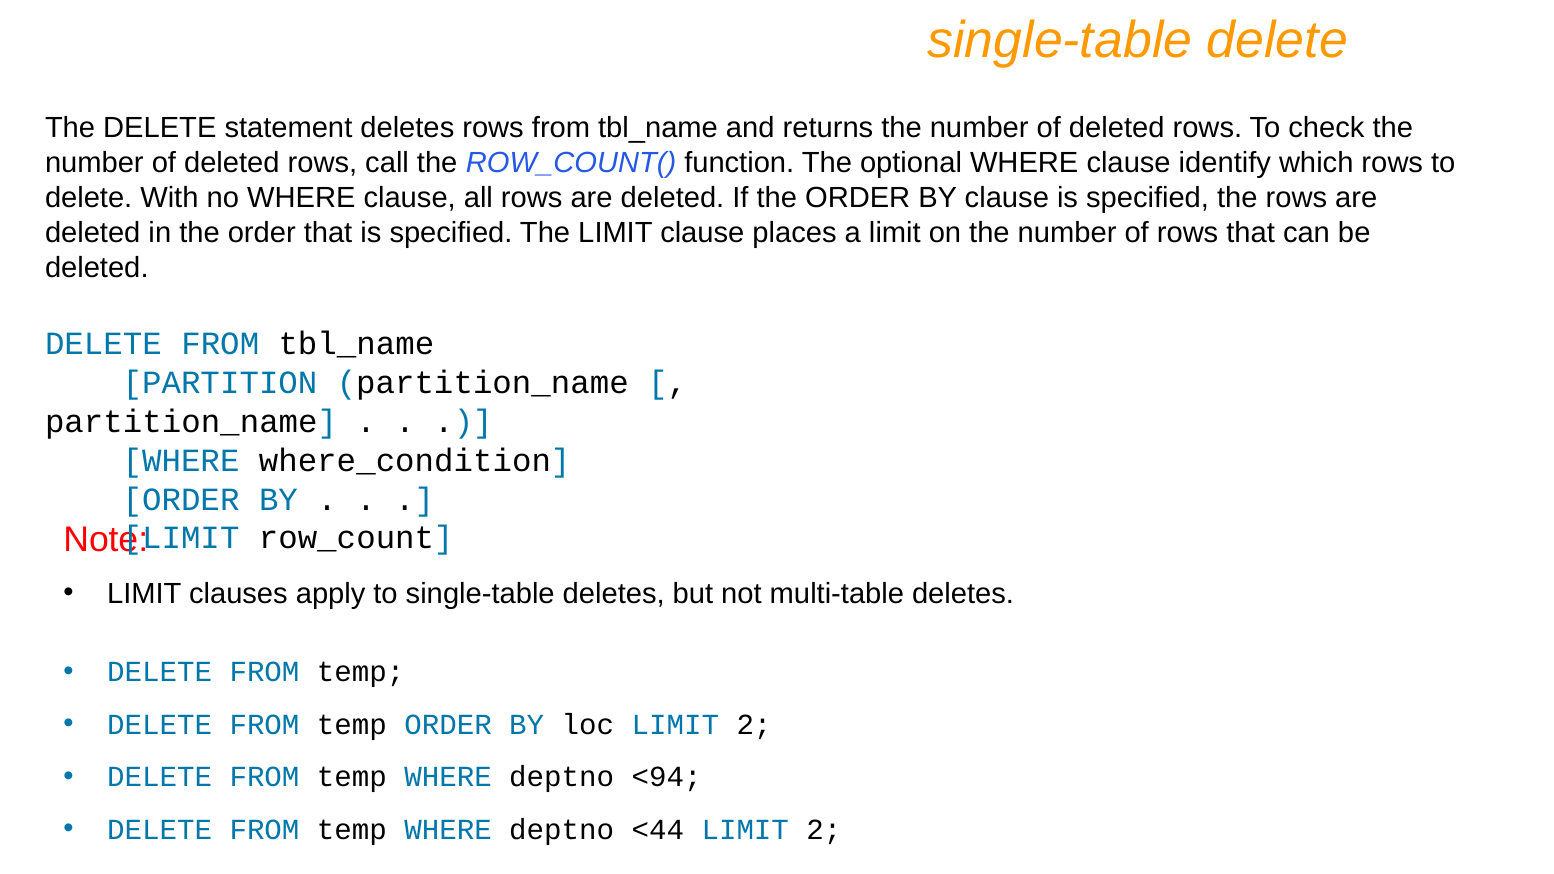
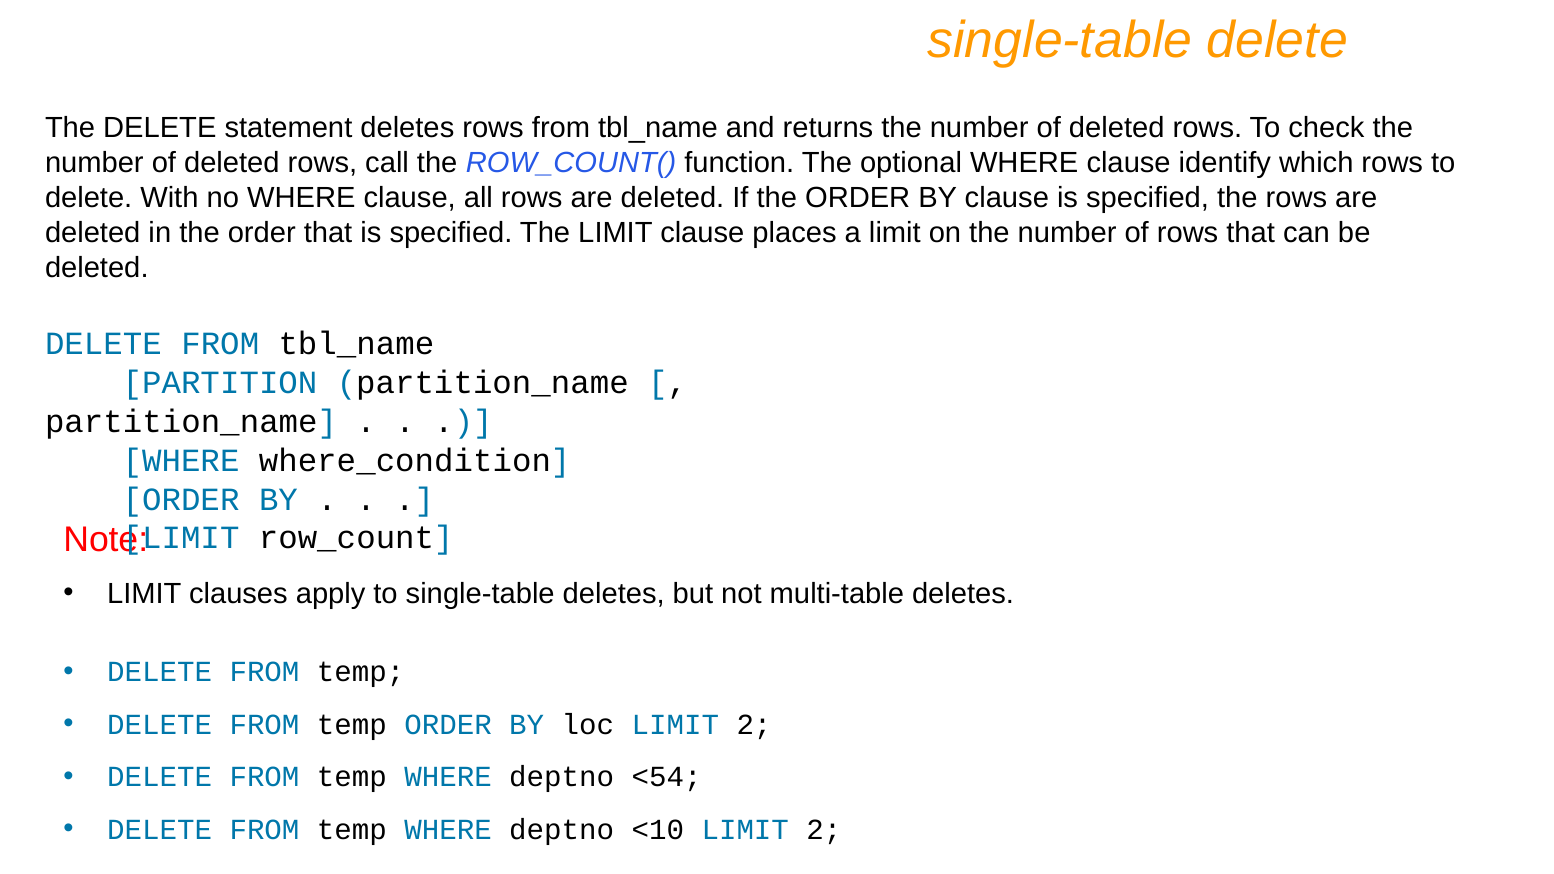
<94: <94 -> <54
<44: <44 -> <10
